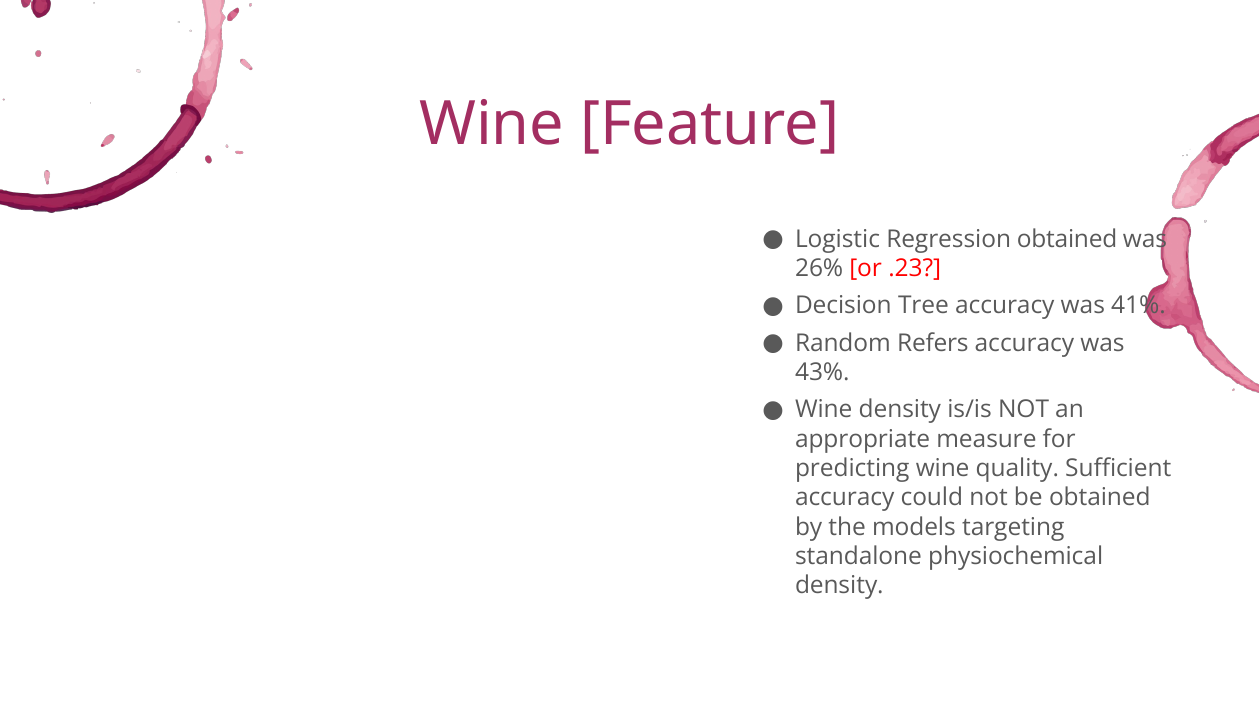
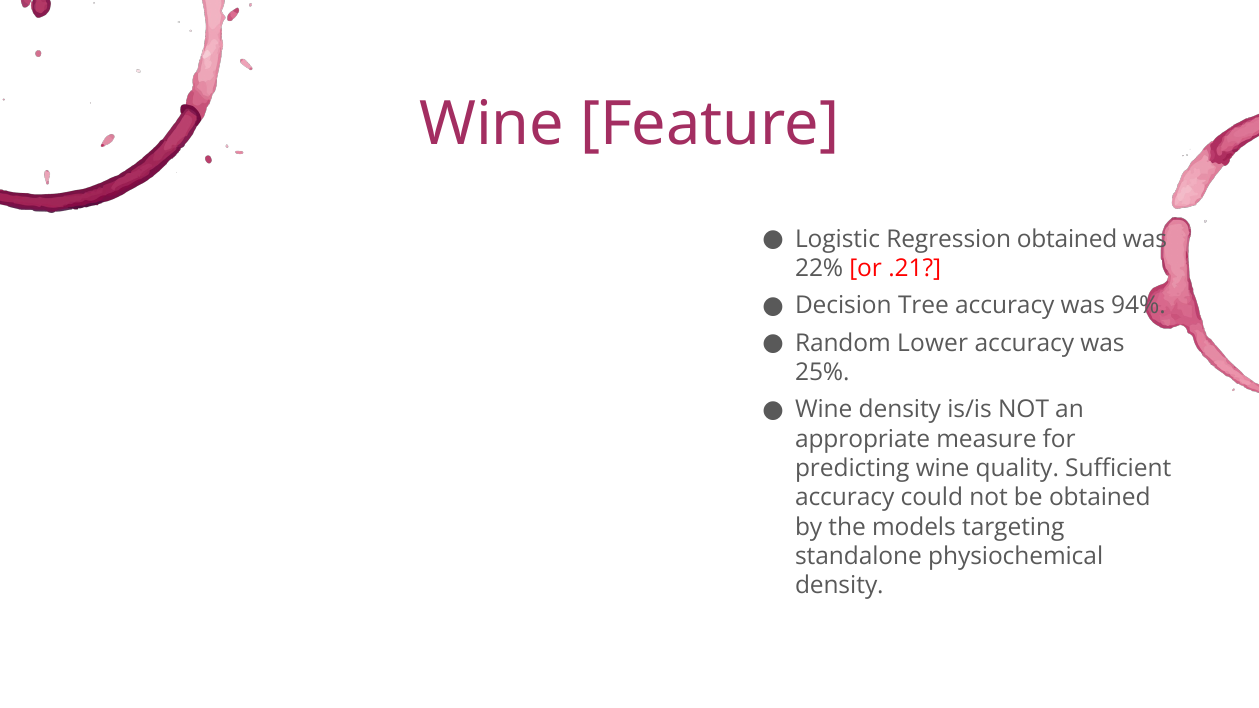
26%: 26% -> 22%
.23: .23 -> .21
41%: 41% -> 94%
Refers: Refers -> Lower
43%: 43% -> 25%
